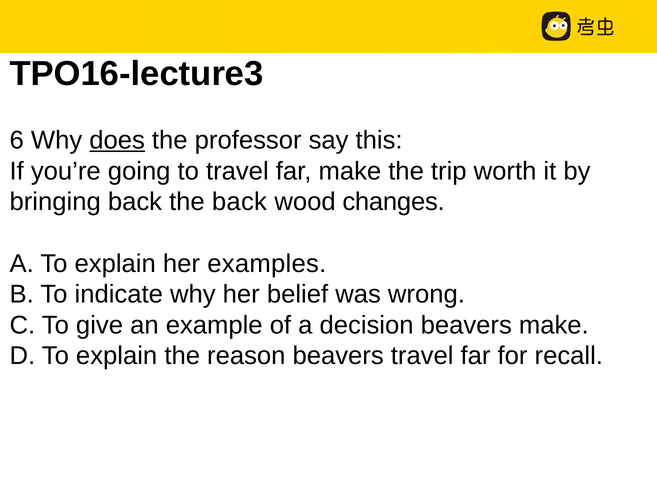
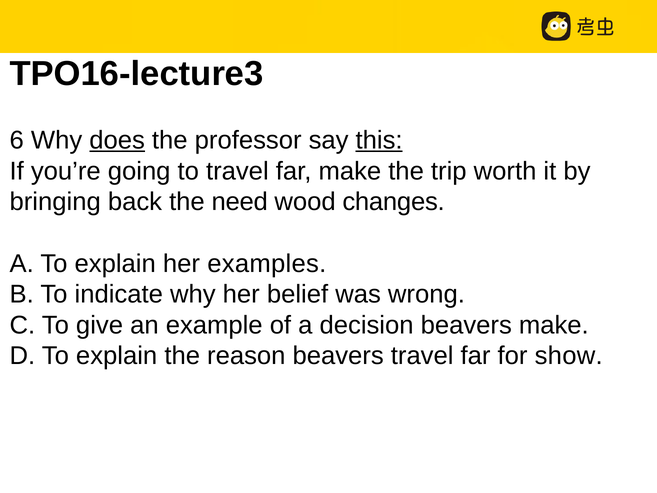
this underline: none -> present
the back: back -> need
recall: recall -> show
